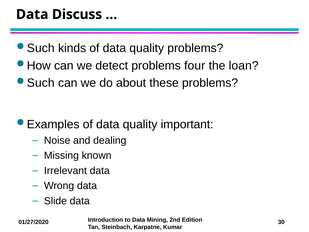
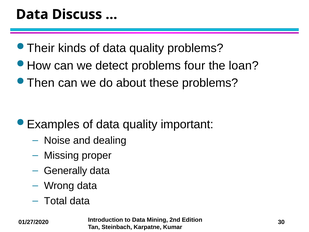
Such at (41, 48): Such -> Their
Such at (41, 83): Such -> Then
known: known -> proper
Irrelevant: Irrelevant -> Generally
Slide: Slide -> Total
